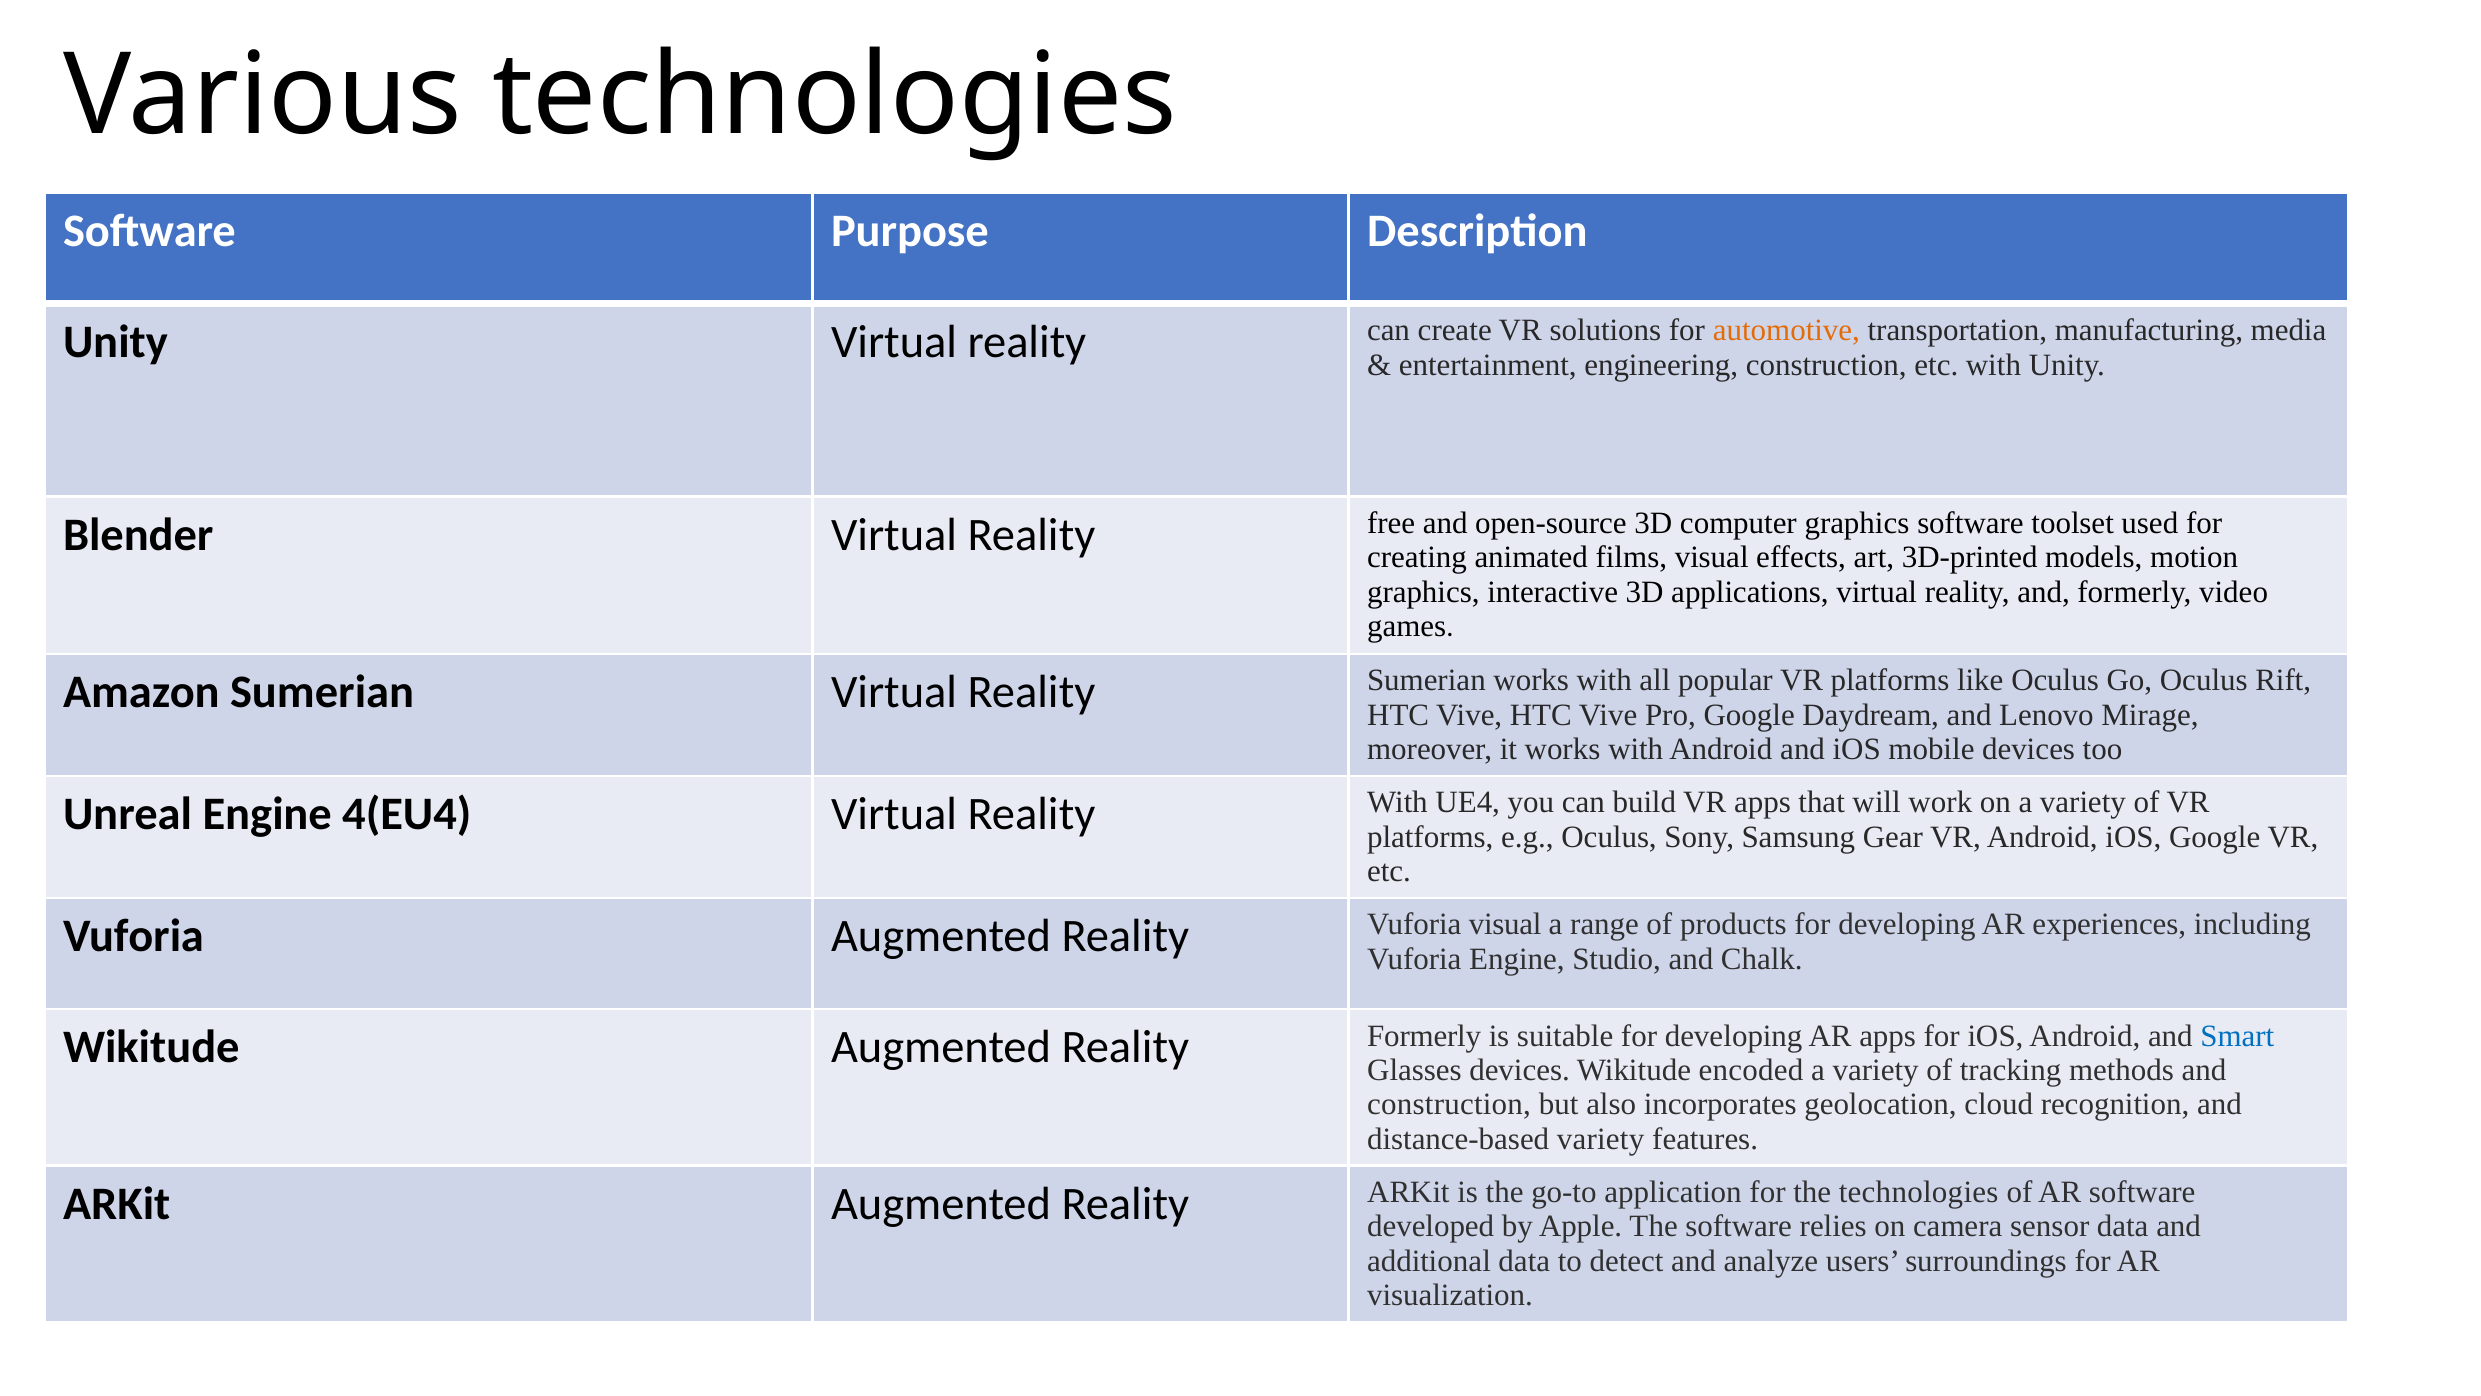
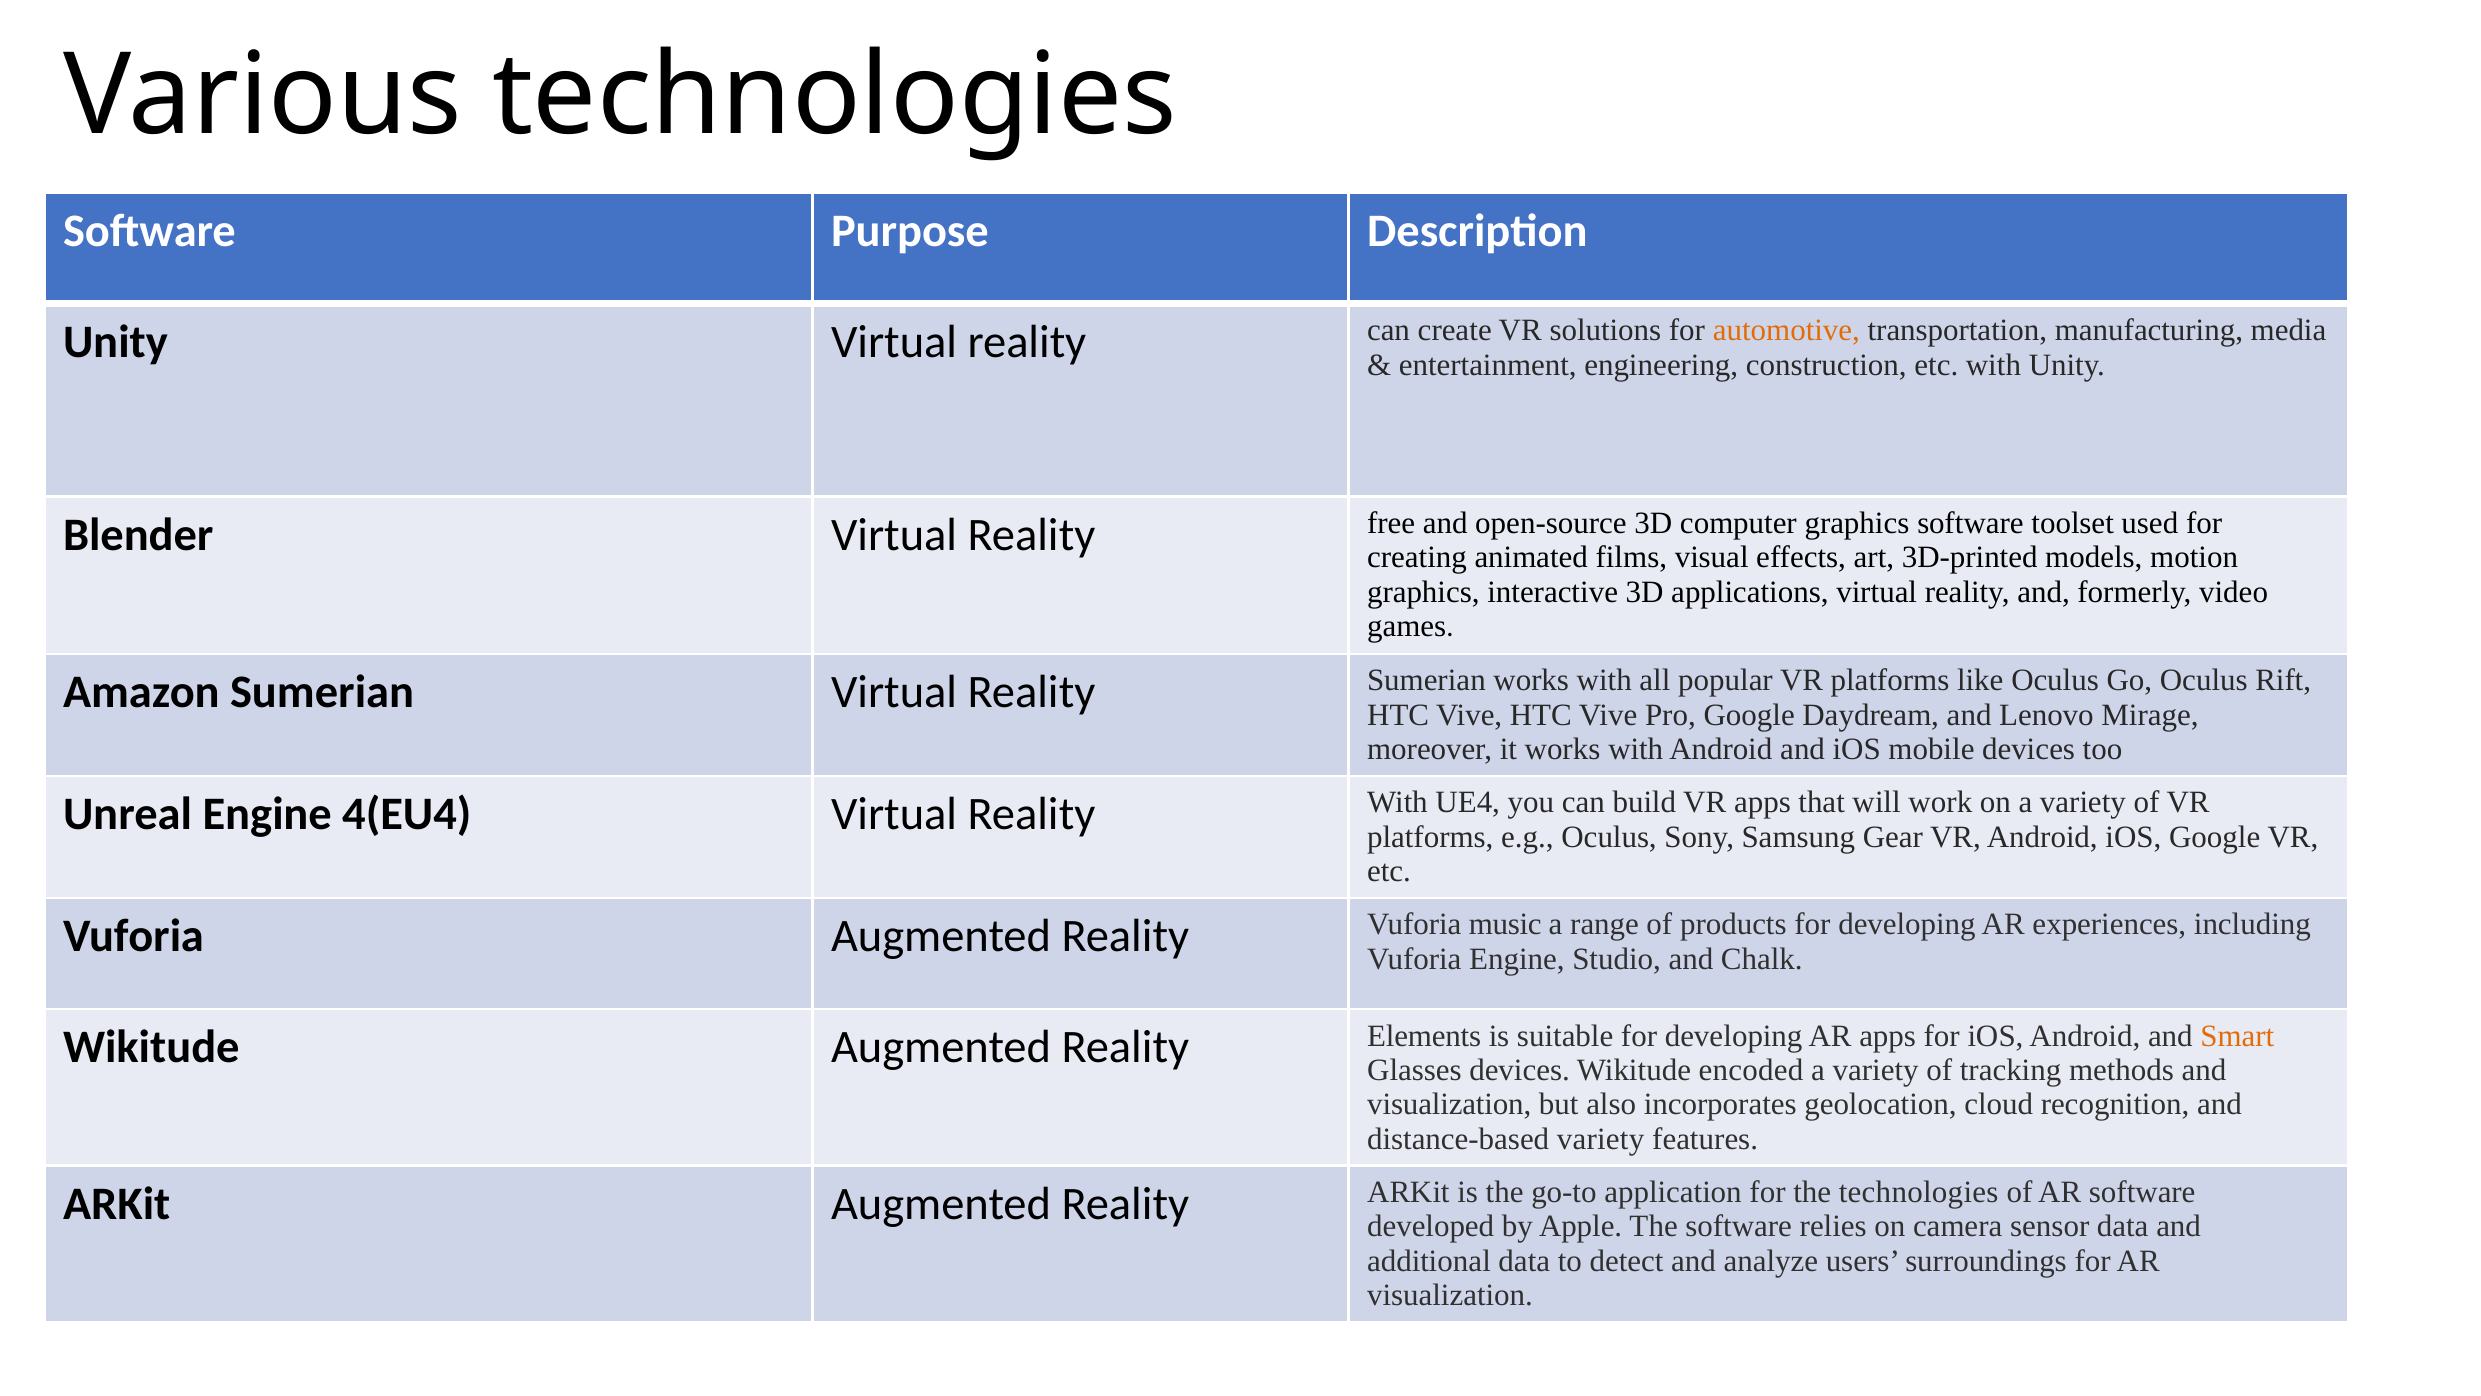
Vuforia visual: visual -> music
Reality Formerly: Formerly -> Elements
Smart colour: blue -> orange
construction at (1449, 1104): construction -> visualization
